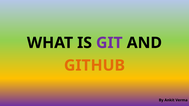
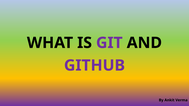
GITHUB colour: orange -> purple
